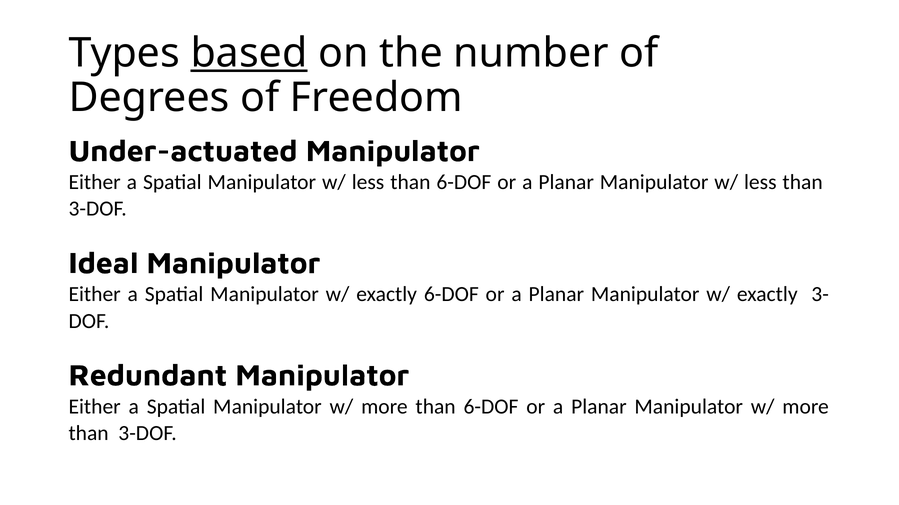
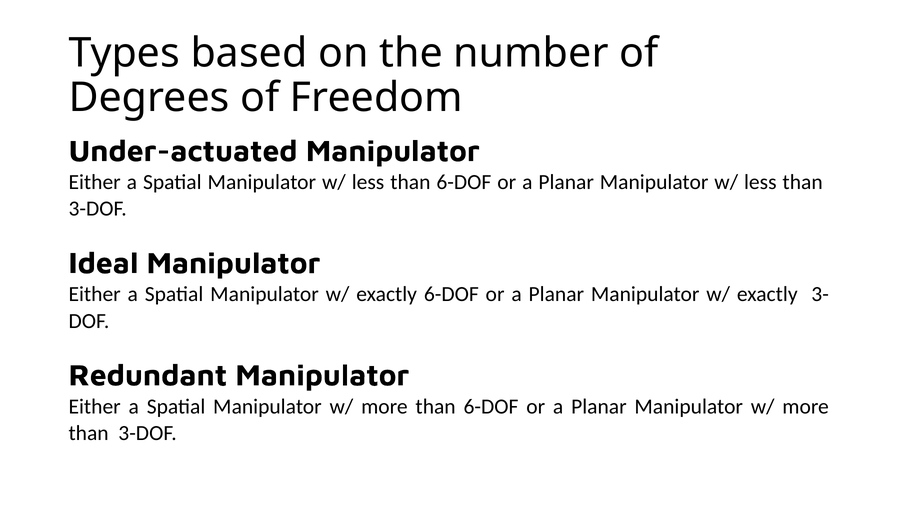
based underline: present -> none
